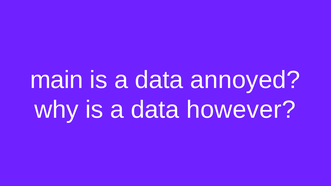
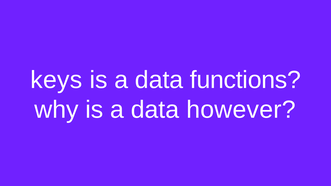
main: main -> keys
annoyed: annoyed -> functions
